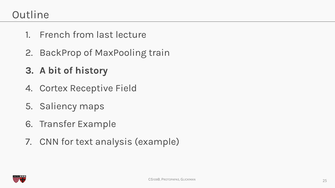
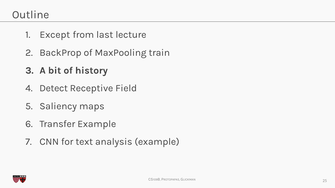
French: French -> Except
Cortex: Cortex -> Detect
